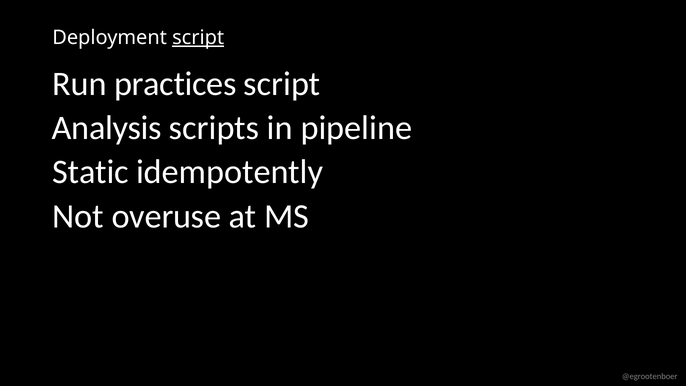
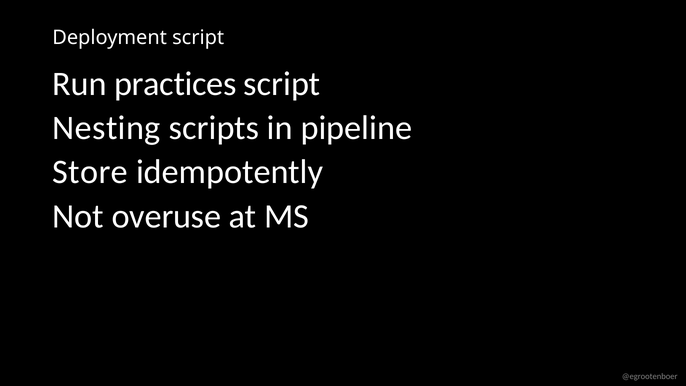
script at (198, 38) underline: present -> none
Analysis: Analysis -> Nesting
Static: Static -> Store
